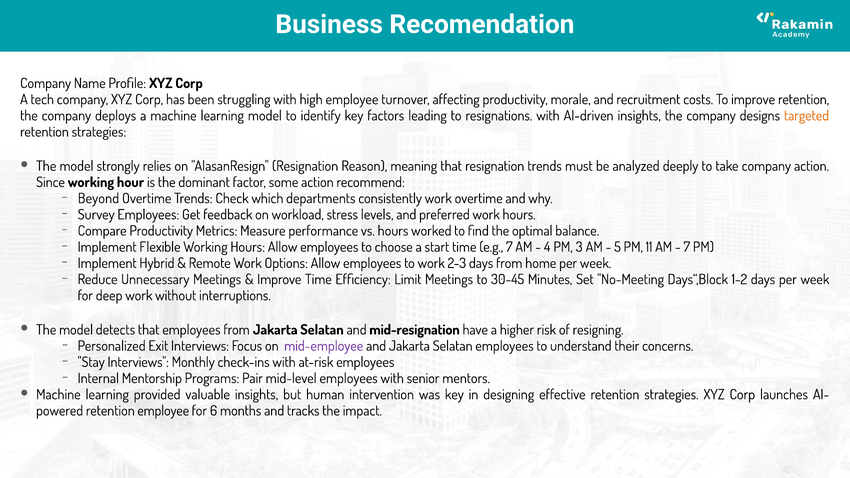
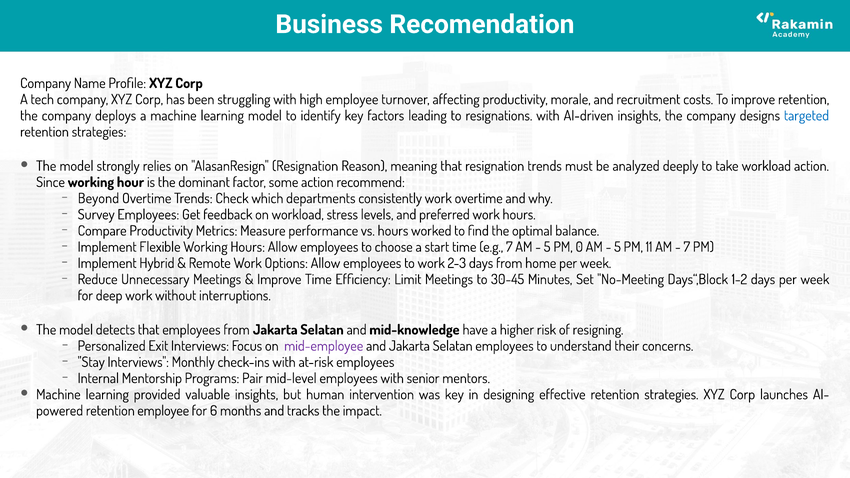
targeted colour: orange -> blue
take company: company -> workload
4 at (547, 247): 4 -> 5
3: 3 -> 0
mid-resignation: mid-resignation -> mid-knowledge
